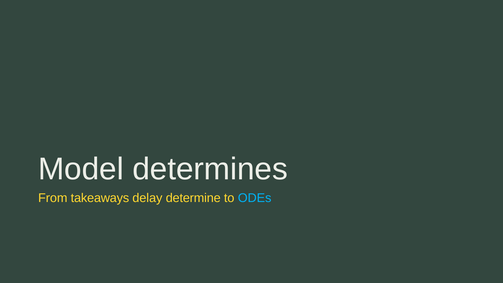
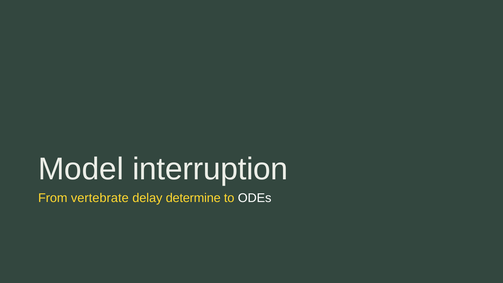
determines: determines -> interruption
takeaways: takeaways -> vertebrate
ODEs colour: light blue -> white
